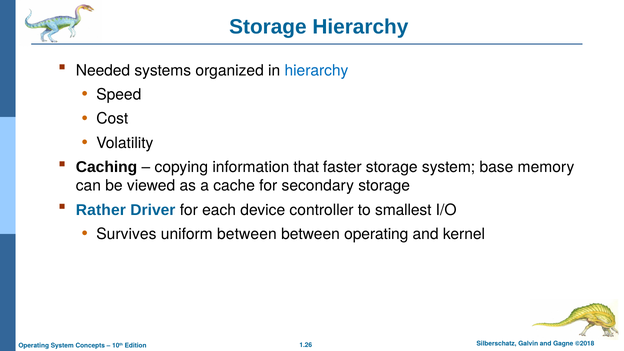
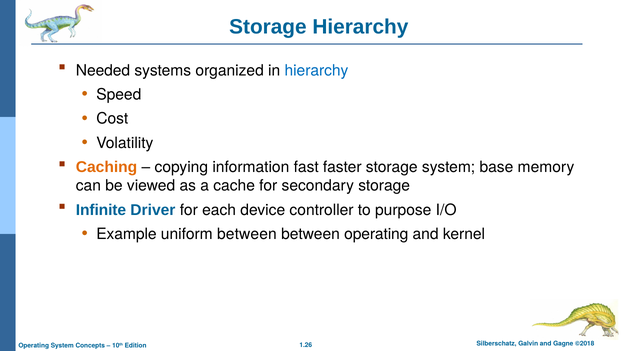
Caching colour: black -> orange
that: that -> fast
Rather: Rather -> Infinite
smallest: smallest -> purpose
Survives: Survives -> Example
